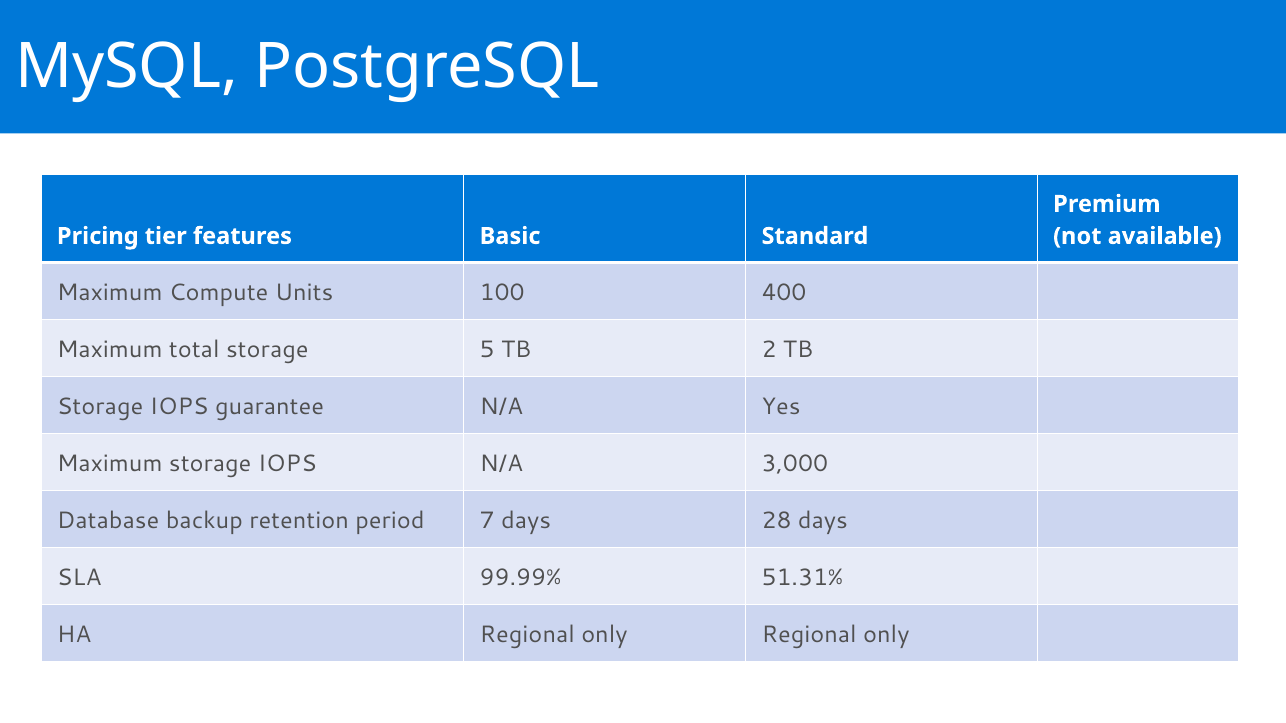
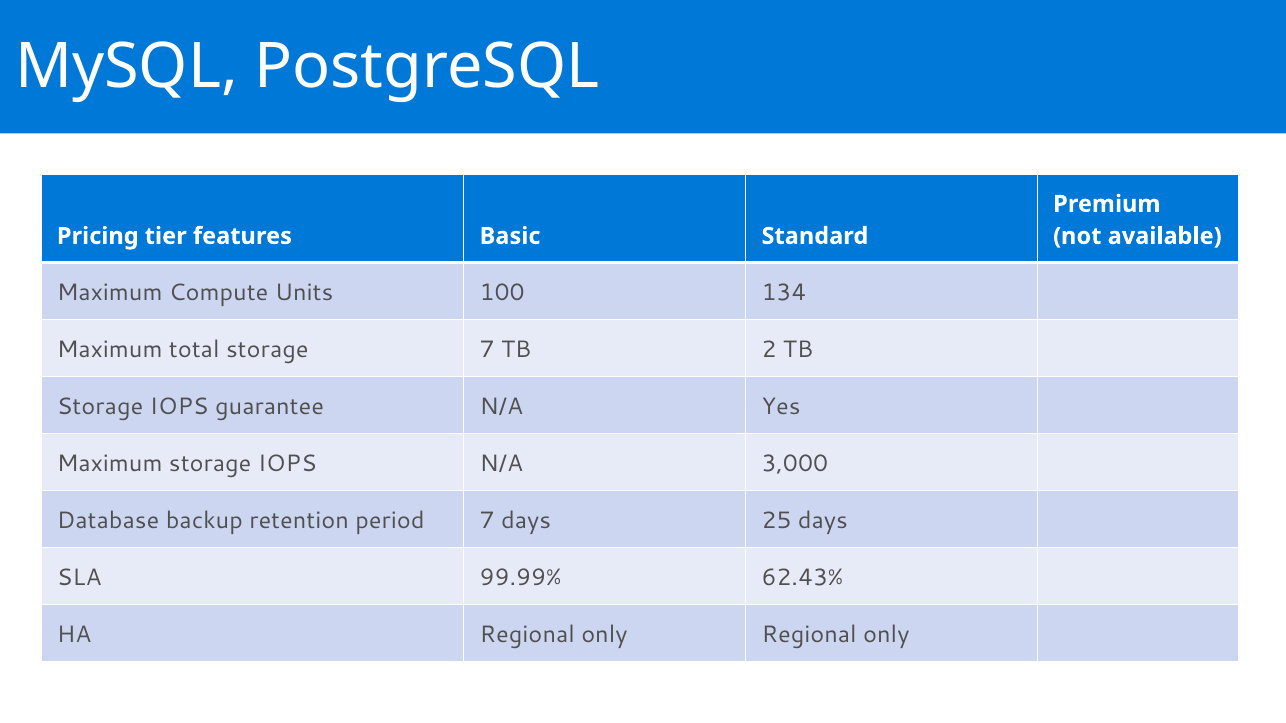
400: 400 -> 134
storage 5: 5 -> 7
28: 28 -> 25
51.31%: 51.31% -> 62.43%
